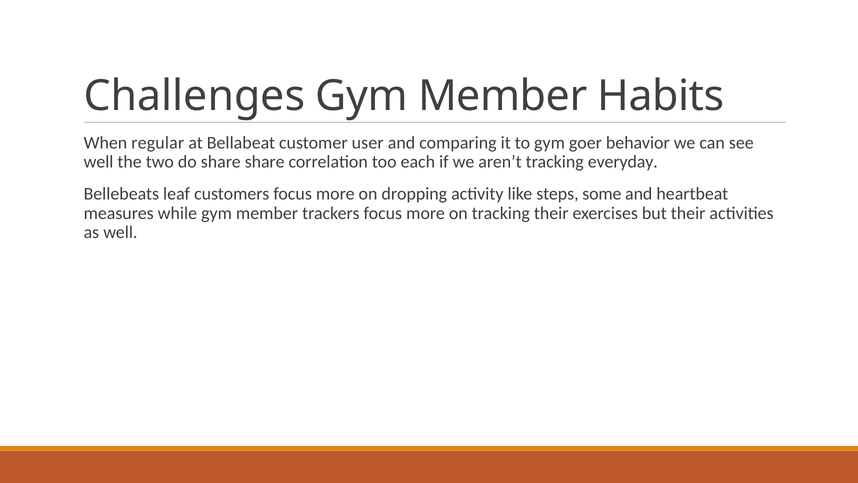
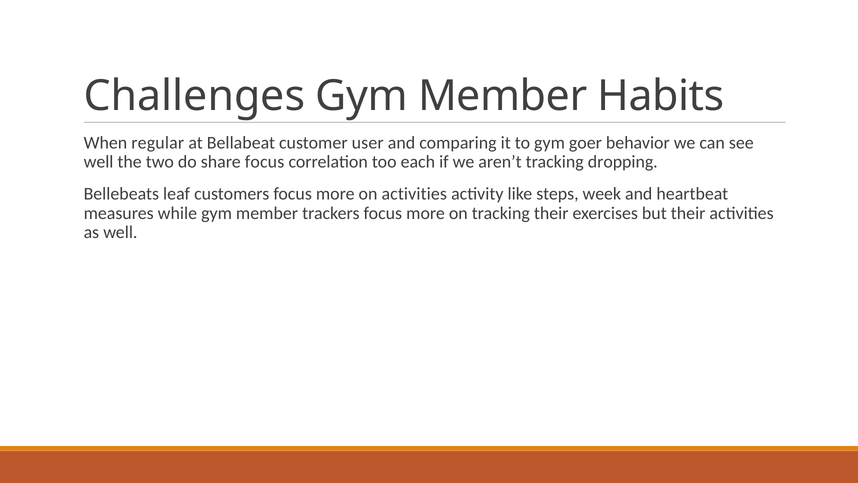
share share: share -> focus
everyday: everyday -> dropping
on dropping: dropping -> activities
some: some -> week
